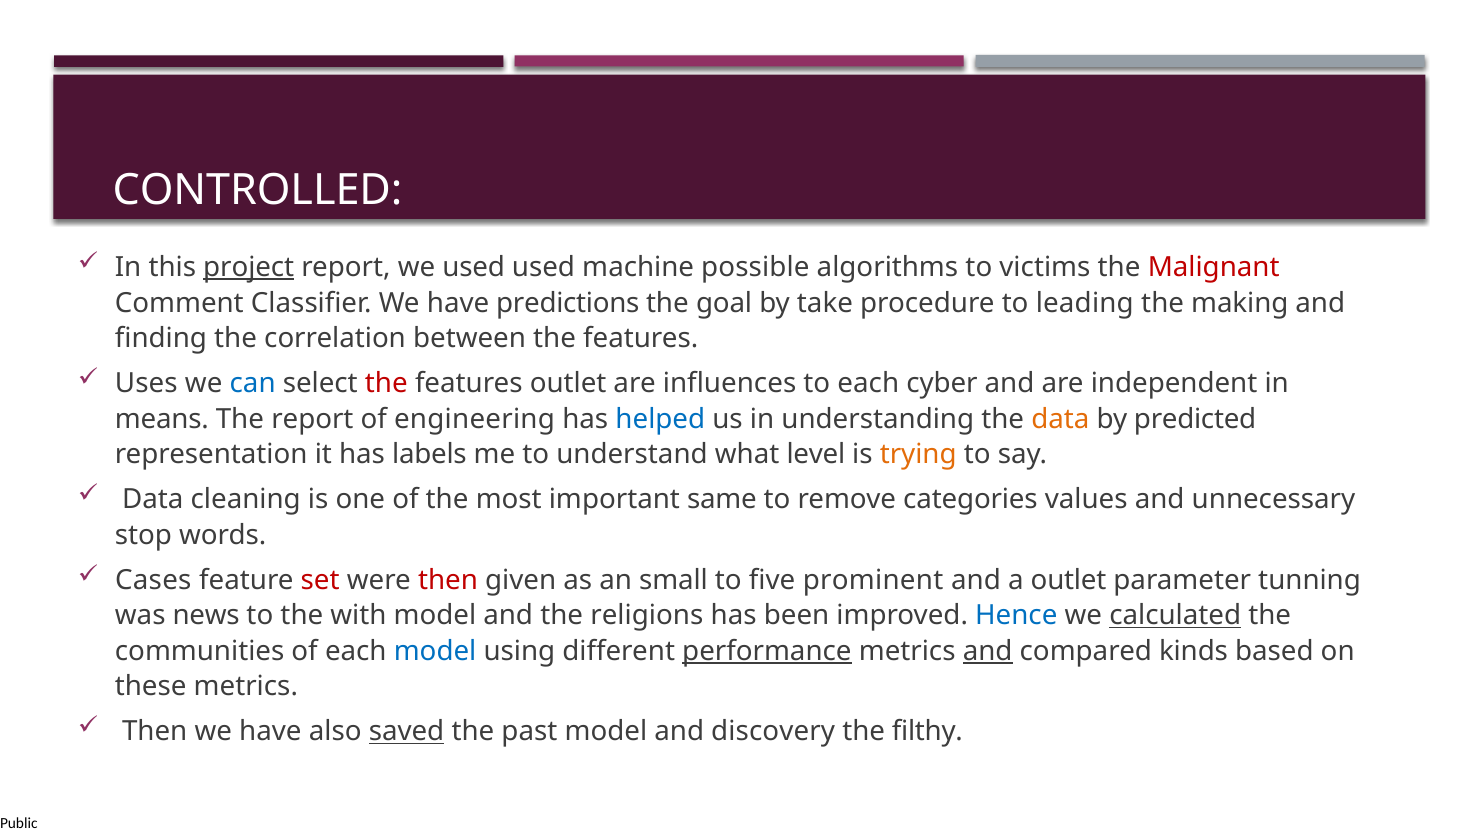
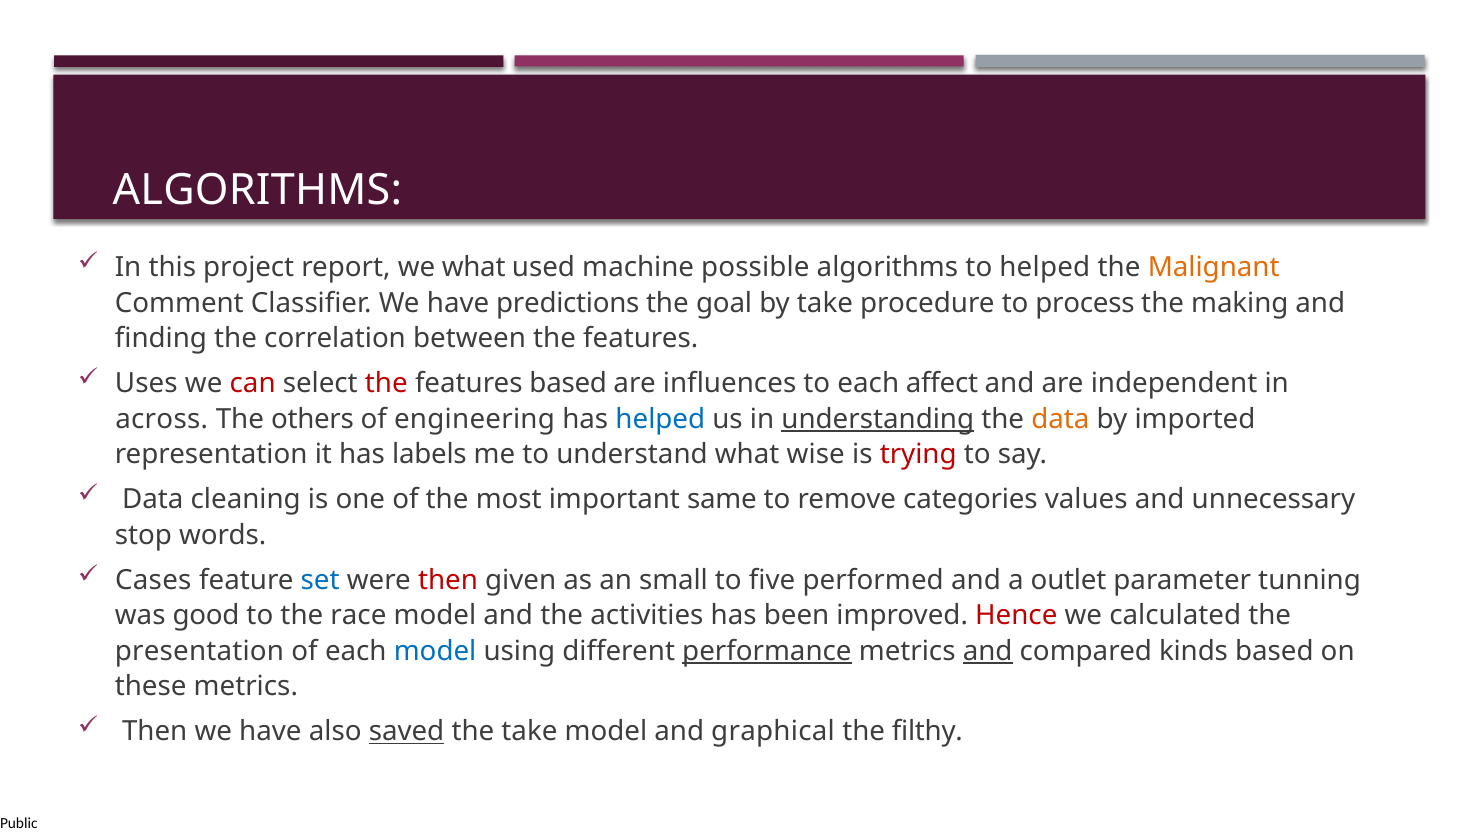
CONTROLLED at (258, 190): CONTROLLED -> ALGORITHMS
project underline: present -> none
we used: used -> what
to victims: victims -> helped
Malignant colour: red -> orange
leading: leading -> process
can colour: blue -> red
features outlet: outlet -> based
cyber: cyber -> affect
means: means -> across
The report: report -> others
understanding underline: none -> present
predicted: predicted -> imported
level: level -> wise
trying colour: orange -> red
set colour: red -> blue
prominent: prominent -> performed
news: news -> good
with: with -> race
religions: religions -> activities
Hence colour: blue -> red
calculated underline: present -> none
communities: communities -> presentation
the past: past -> take
discovery: discovery -> graphical
